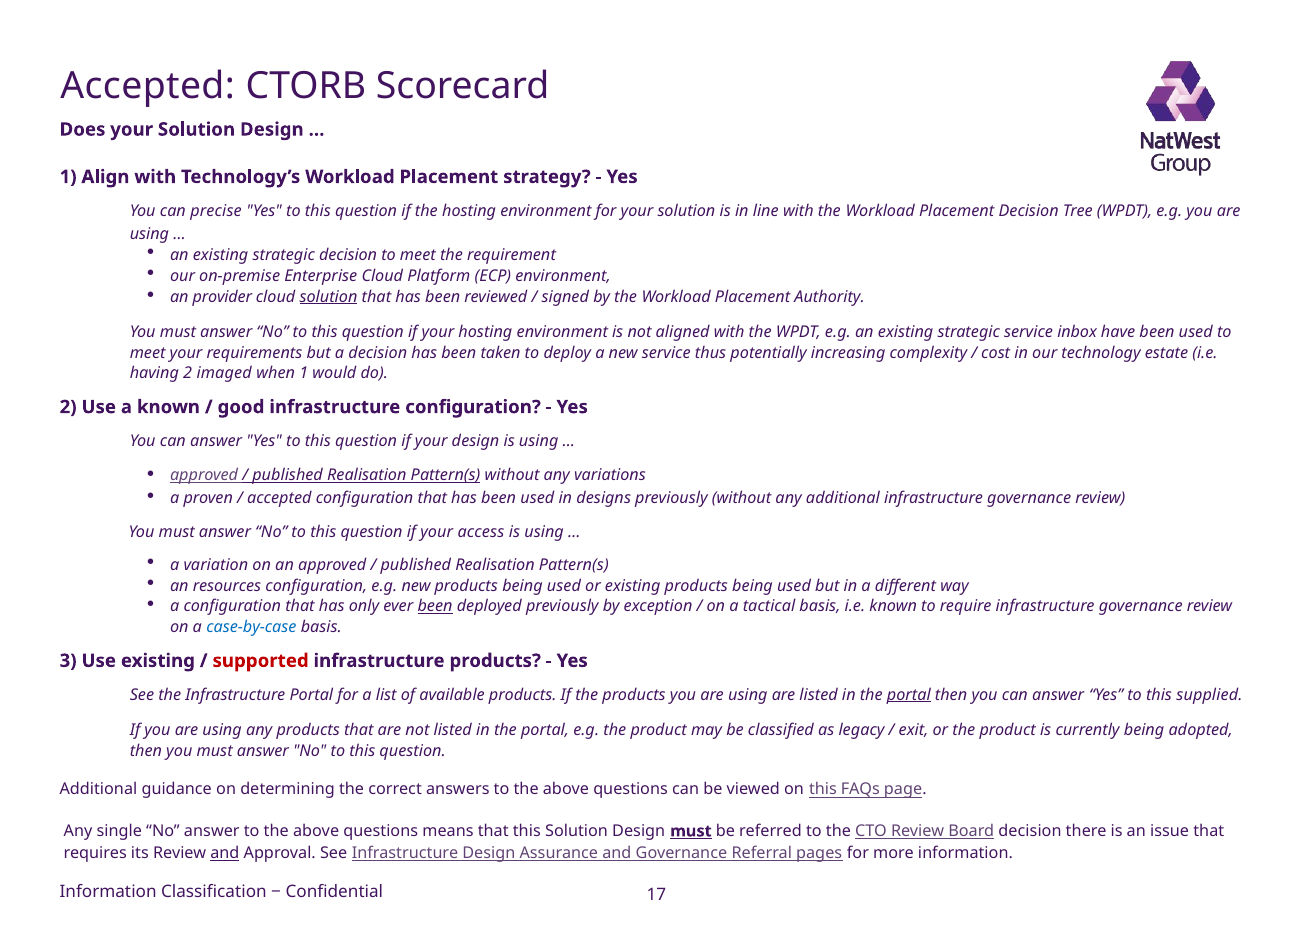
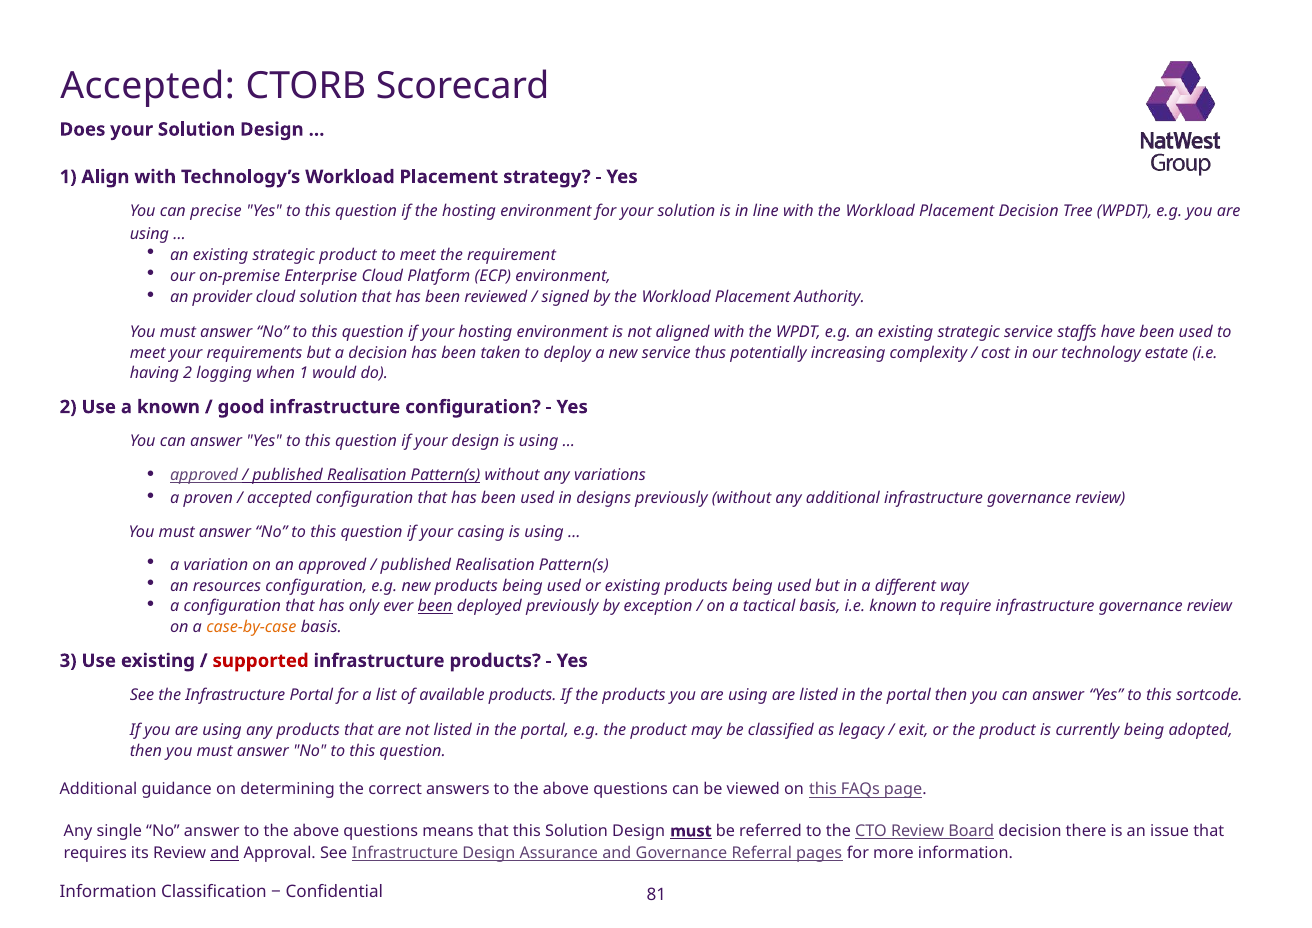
strategic decision: decision -> product
solution at (328, 297) underline: present -> none
inbox: inbox -> staffs
imaged: imaged -> logging
access: access -> casing
case-by-case colour: blue -> orange
portal at (909, 695) underline: present -> none
supplied: supplied -> sortcode
17: 17 -> 81
